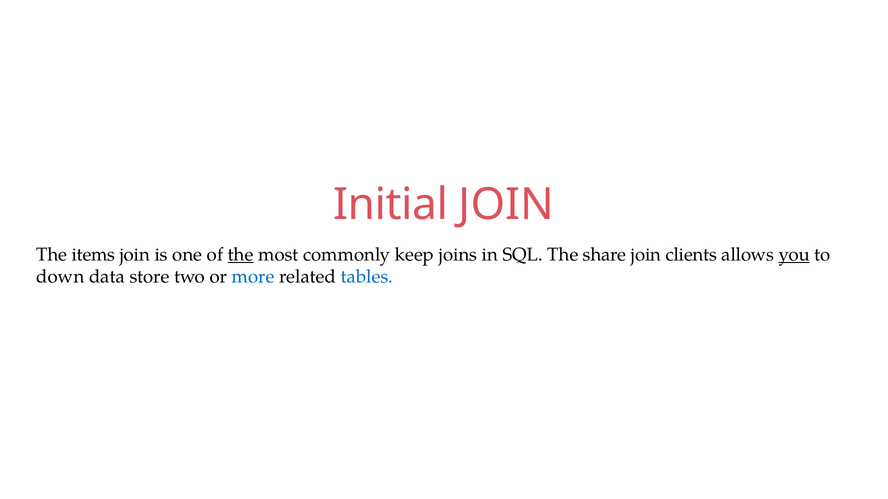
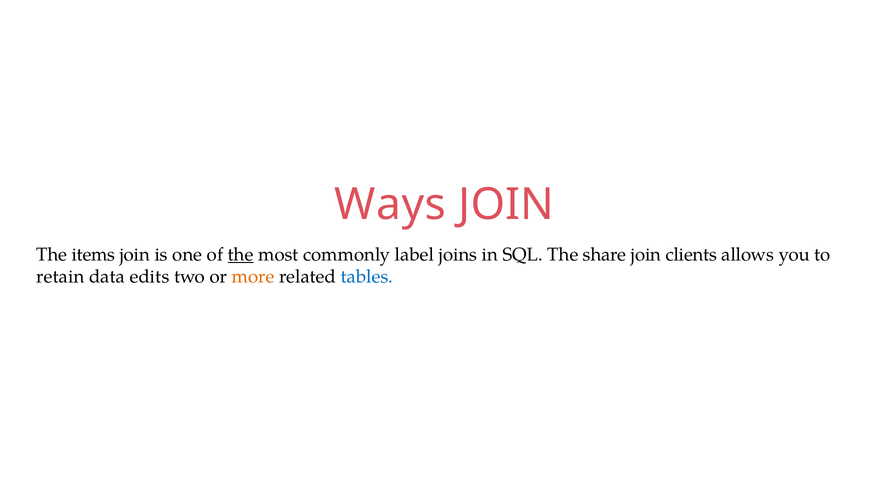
Initial: Initial -> Ways
keep: keep -> label
you underline: present -> none
down: down -> retain
store: store -> edits
more colour: blue -> orange
